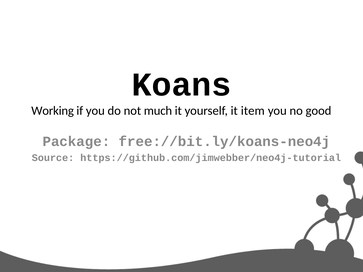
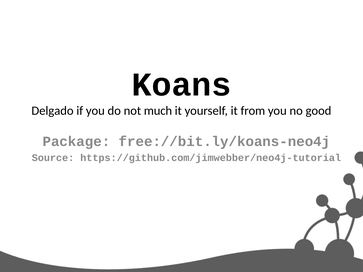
Working: Working -> Delgado
item: item -> from
